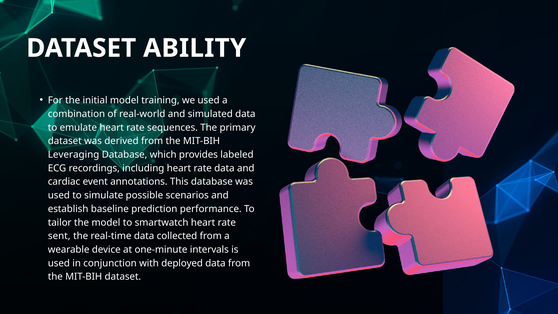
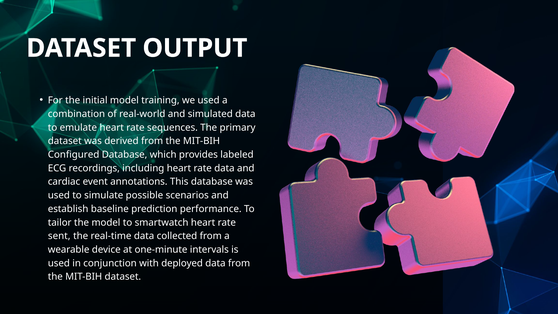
ABILITY: ABILITY -> OUTPUT
Leveraging: Leveraging -> Configured
